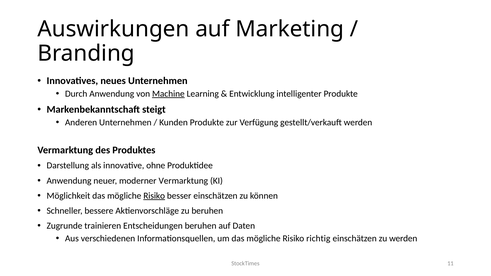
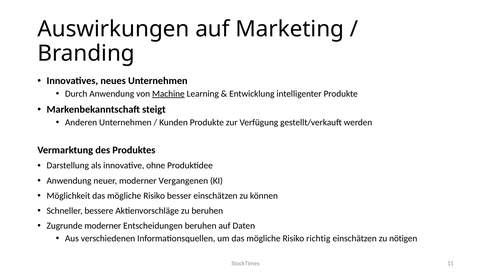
moderner Vermarktung: Vermarktung -> Vergangenen
Risiko at (154, 196) underline: present -> none
Zugrunde trainieren: trainieren -> moderner
zu werden: werden -> nötigen
